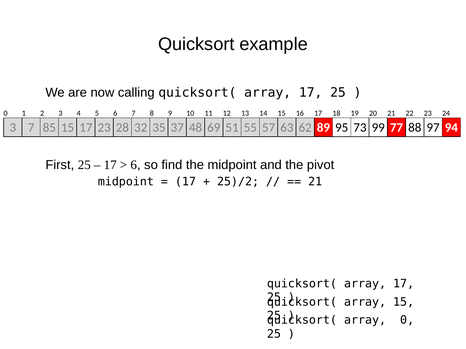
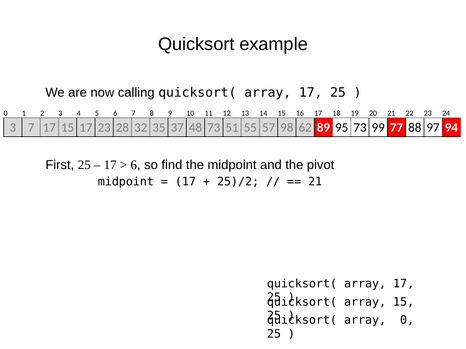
7 85: 85 -> 17
48 69: 69 -> 73
63: 63 -> 98
